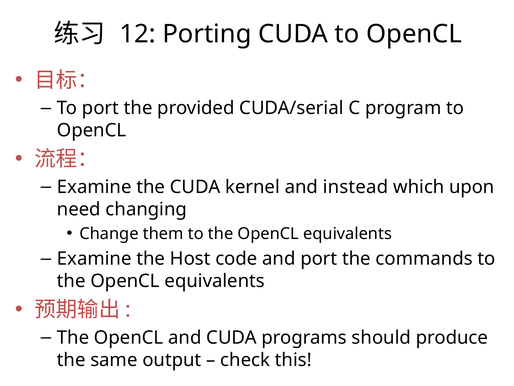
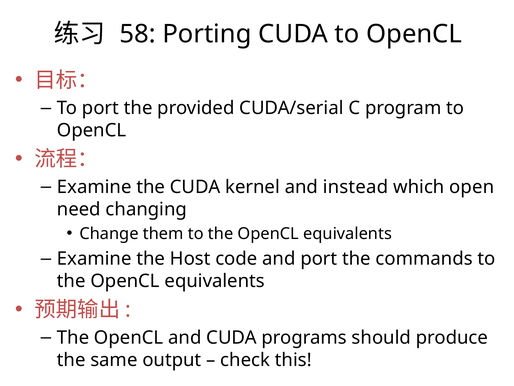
12: 12 -> 58
upon: upon -> open
